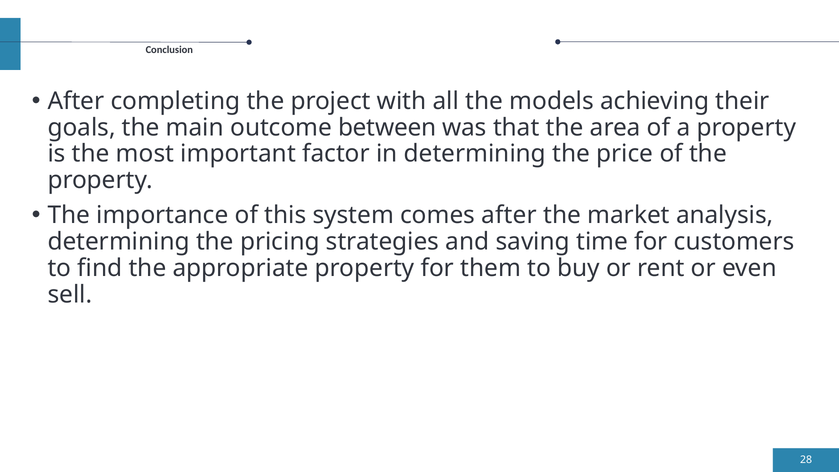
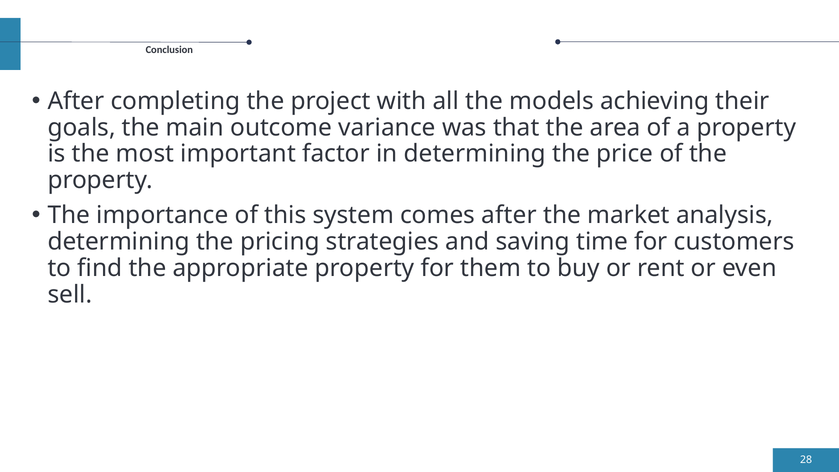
between: between -> variance
